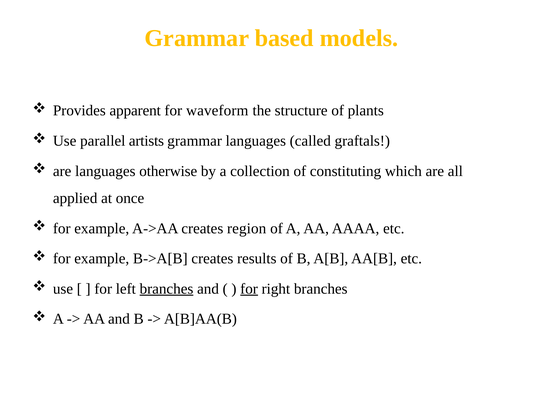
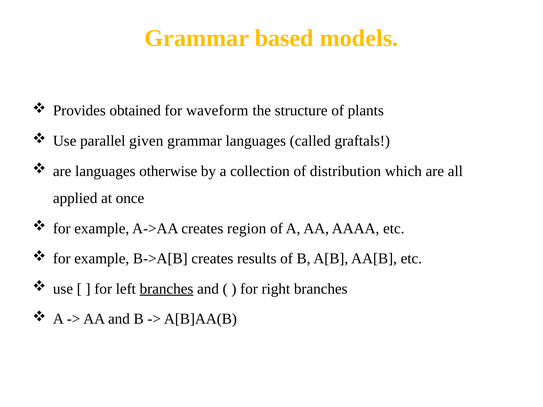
apparent: apparent -> obtained
artists: artists -> given
constituting: constituting -> distribution
for at (249, 289) underline: present -> none
